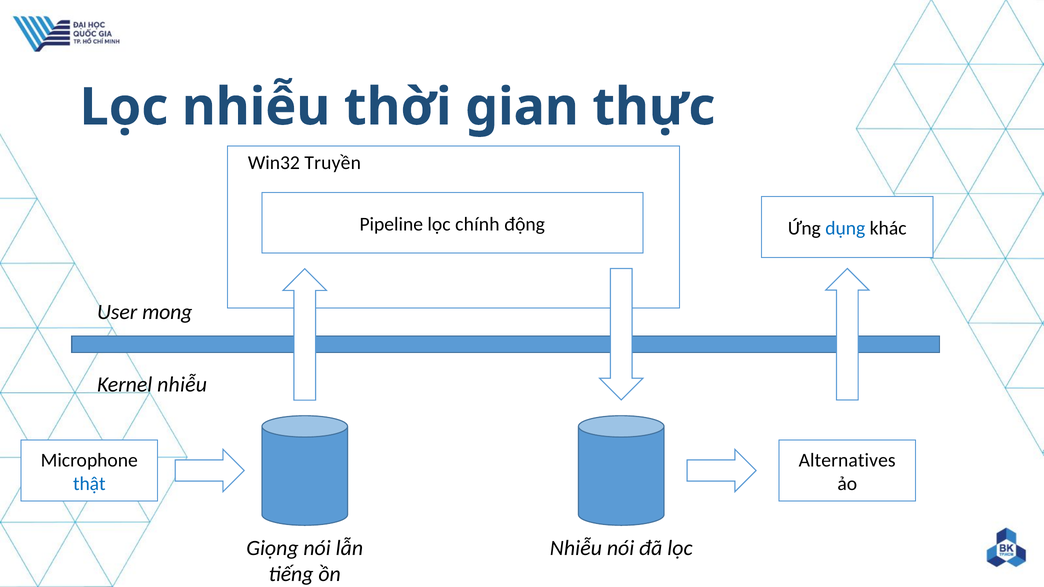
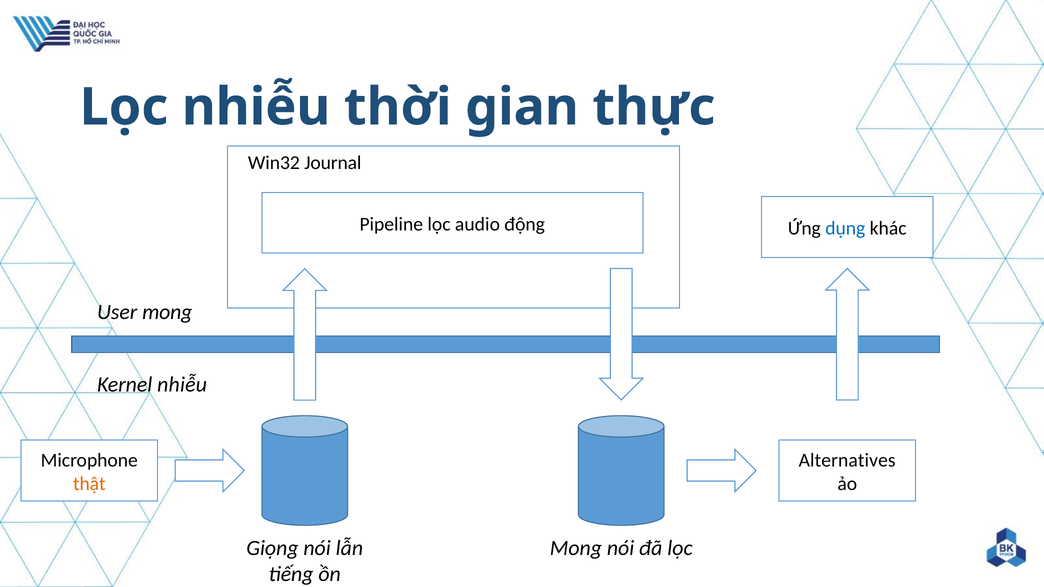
Truyền: Truyền -> Journal
chính: chính -> audio
thật colour: blue -> orange
Nhiễu at (576, 548): Nhiễu -> Mong
